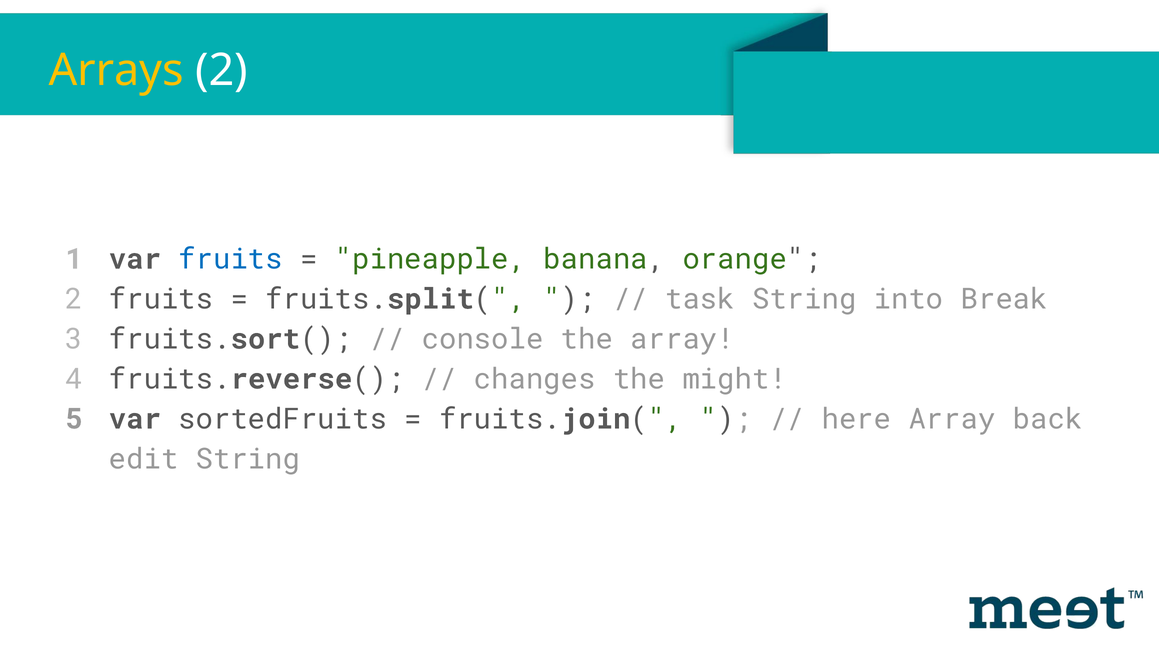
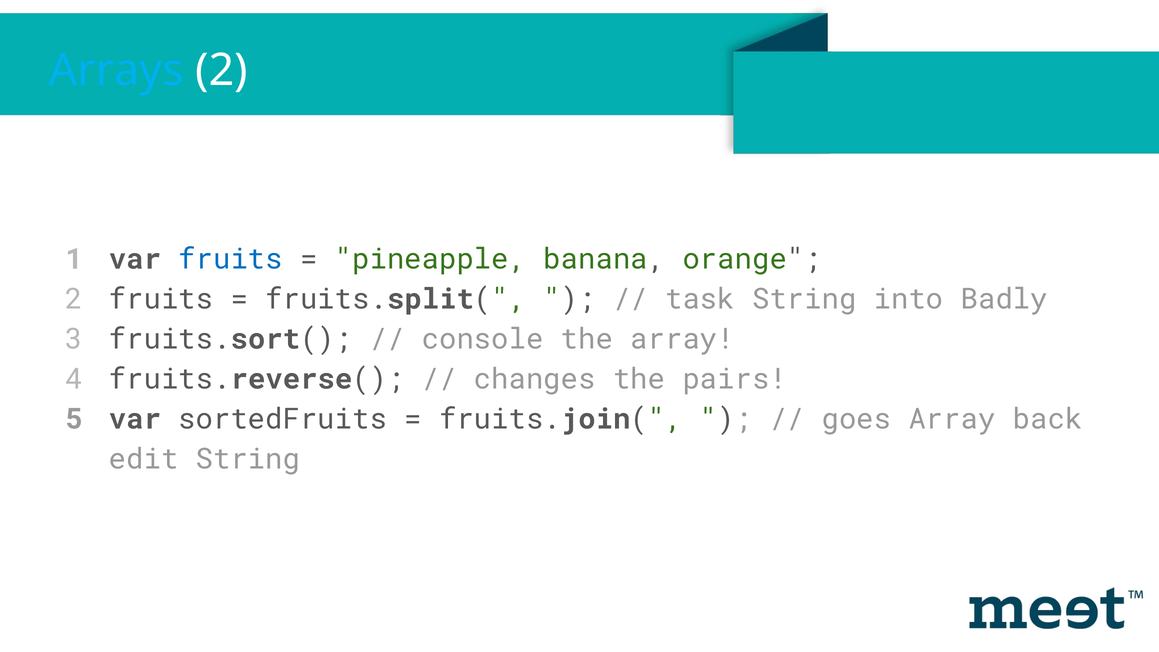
Arrays colour: yellow -> light blue
Break: Break -> Badly
might: might -> pairs
here: here -> goes
